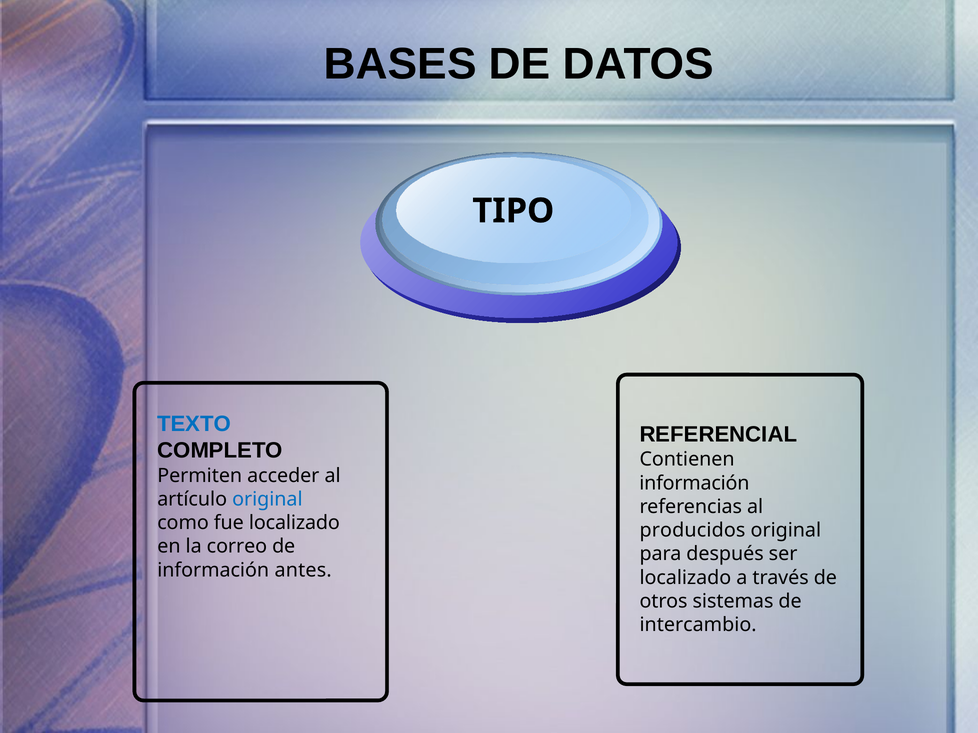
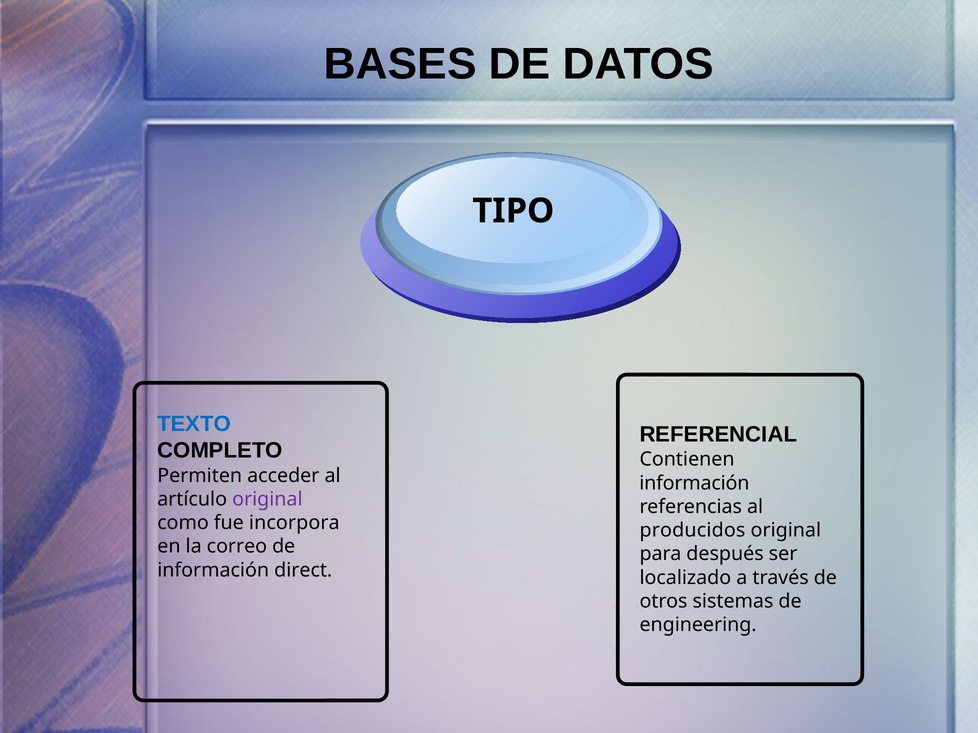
original at (267, 500) colour: blue -> purple
fue localizado: localizado -> incorpora
antes: antes -> direct
intercambio: intercambio -> engineering
